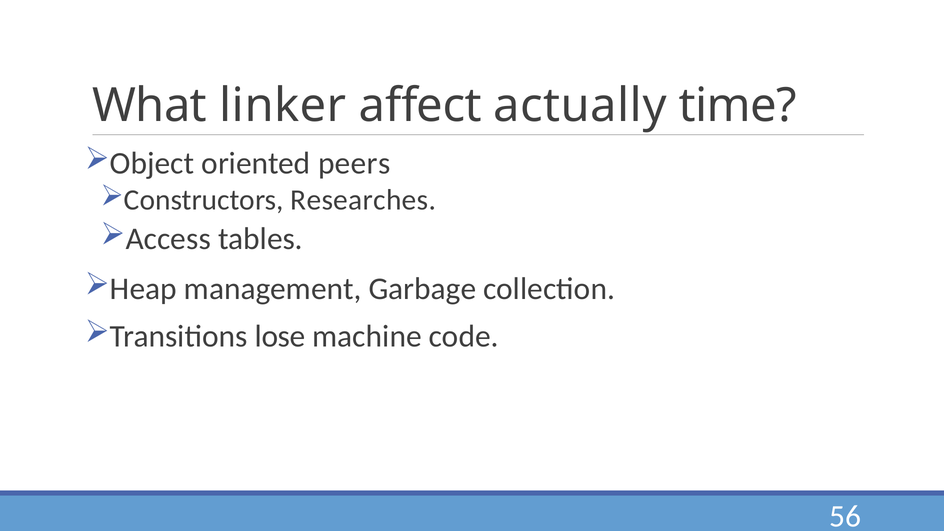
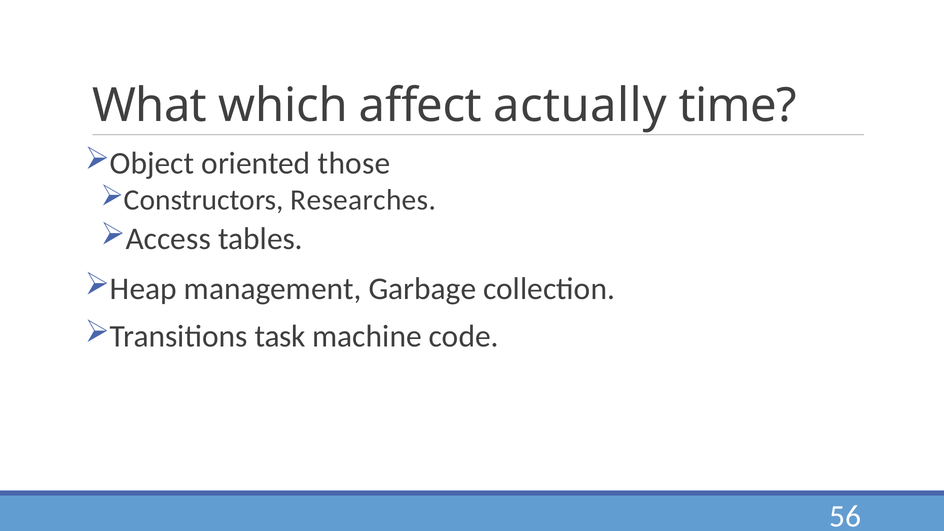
linker: linker -> which
peers: peers -> those
lose: lose -> task
